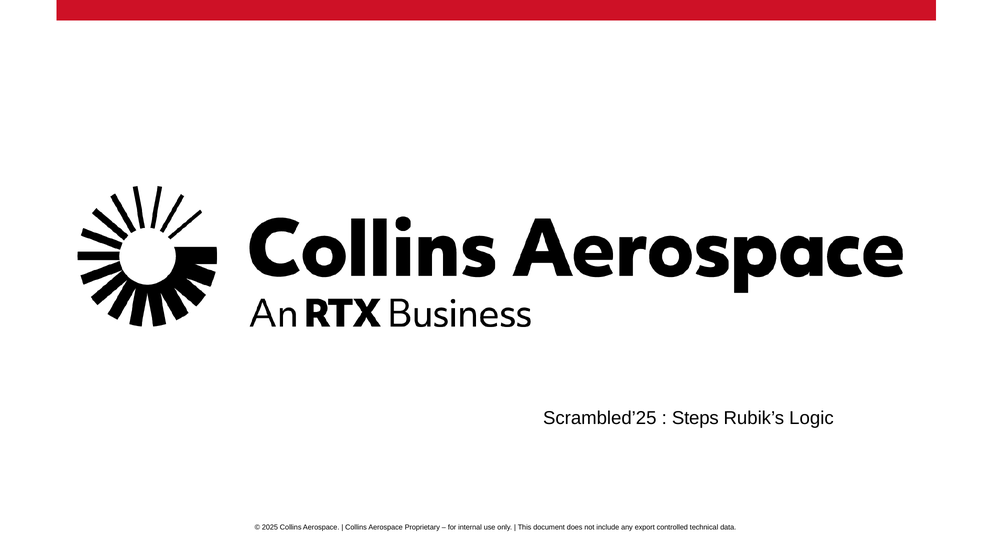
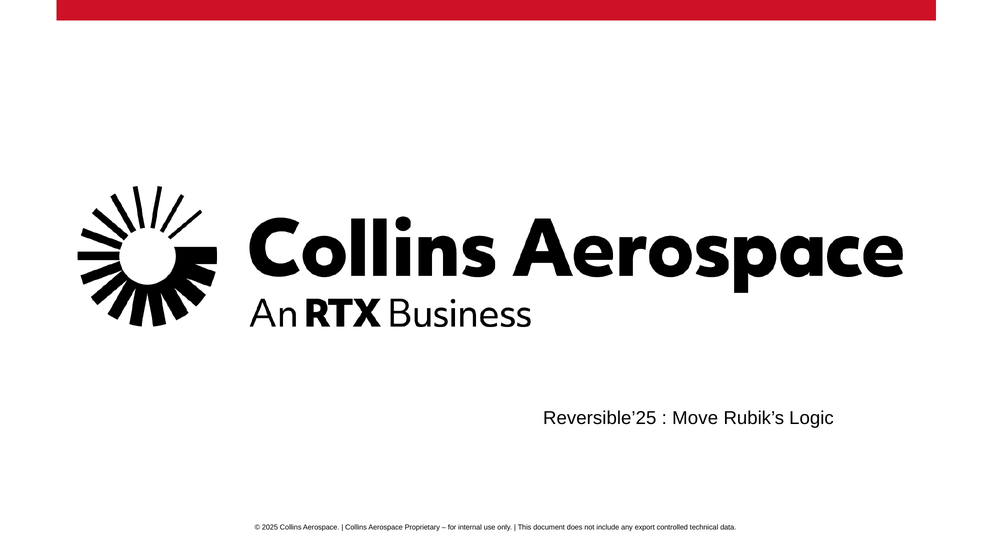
Scrambled’25: Scrambled’25 -> Reversible’25
Steps: Steps -> Move
